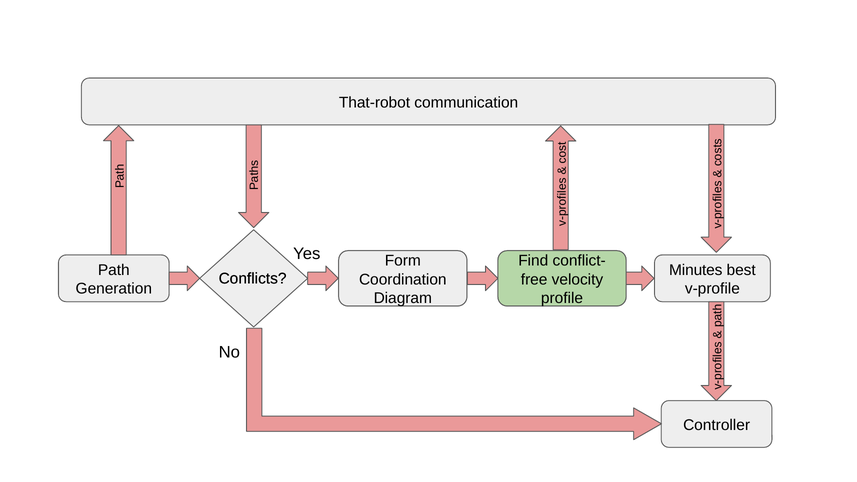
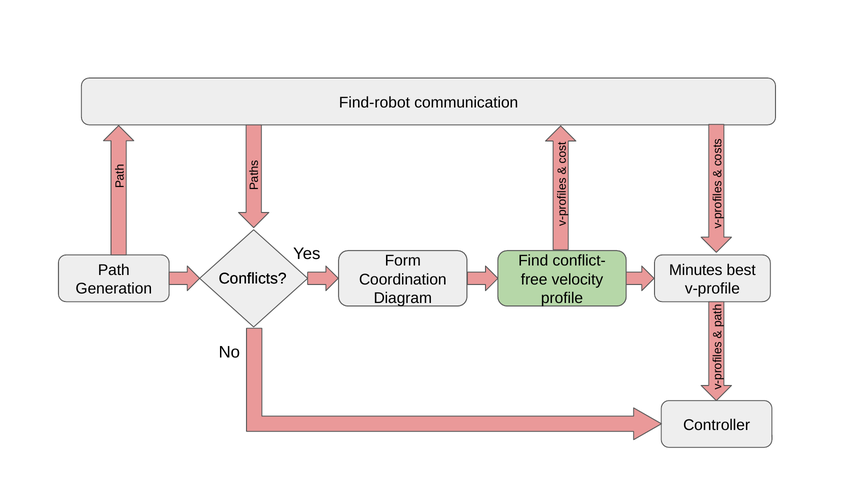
That-robot: That-robot -> Find-robot
